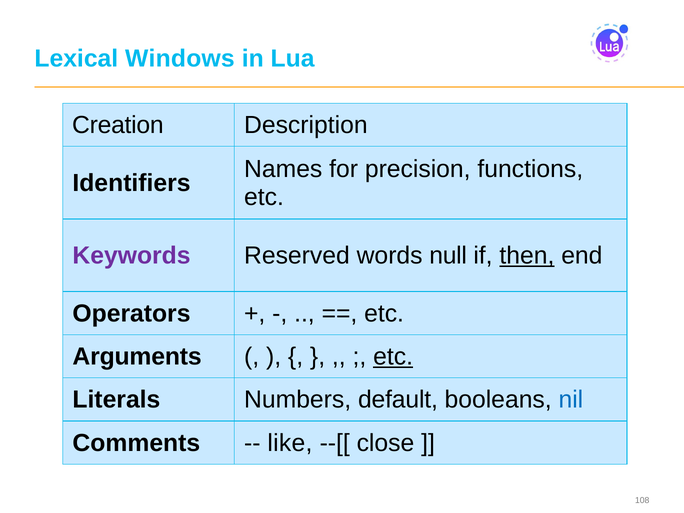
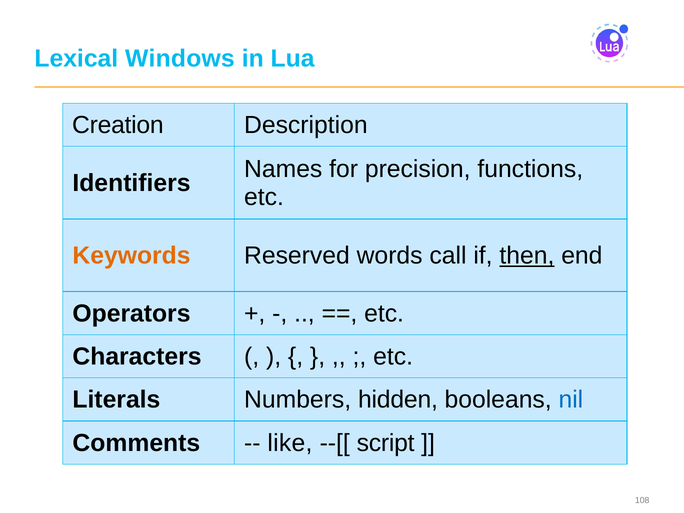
Keywords colour: purple -> orange
null: null -> call
Arguments: Arguments -> Characters
etc at (393, 357) underline: present -> none
default: default -> hidden
close: close -> script
